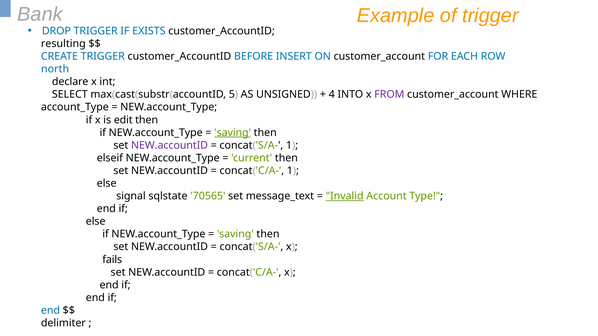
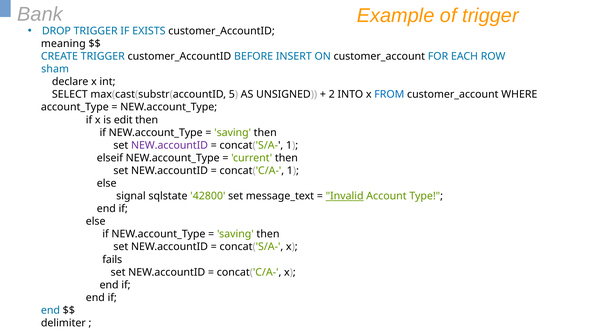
resulting: resulting -> meaning
north: north -> sham
4: 4 -> 2
FROM colour: purple -> blue
saving at (233, 133) underline: present -> none
70565: 70565 -> 42800
